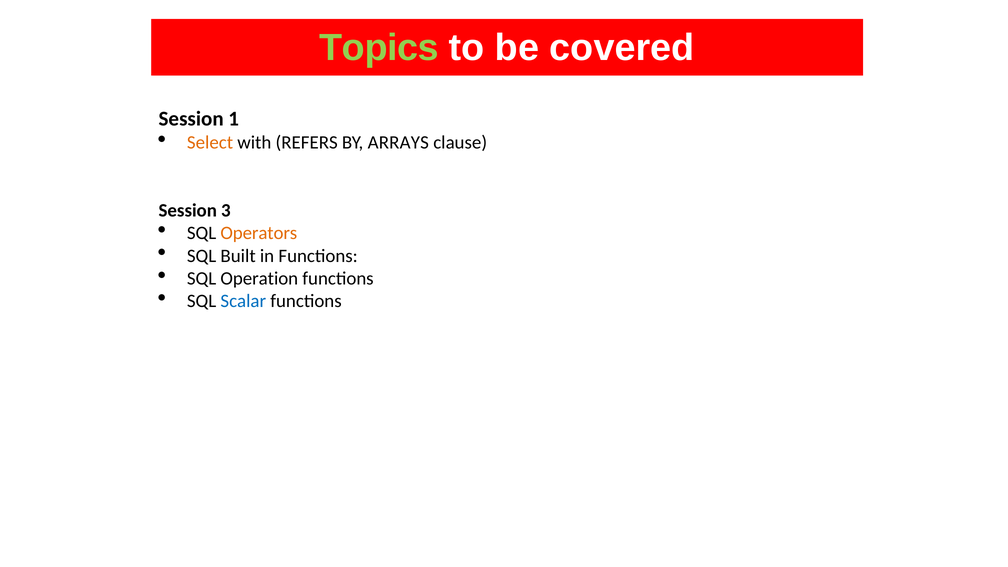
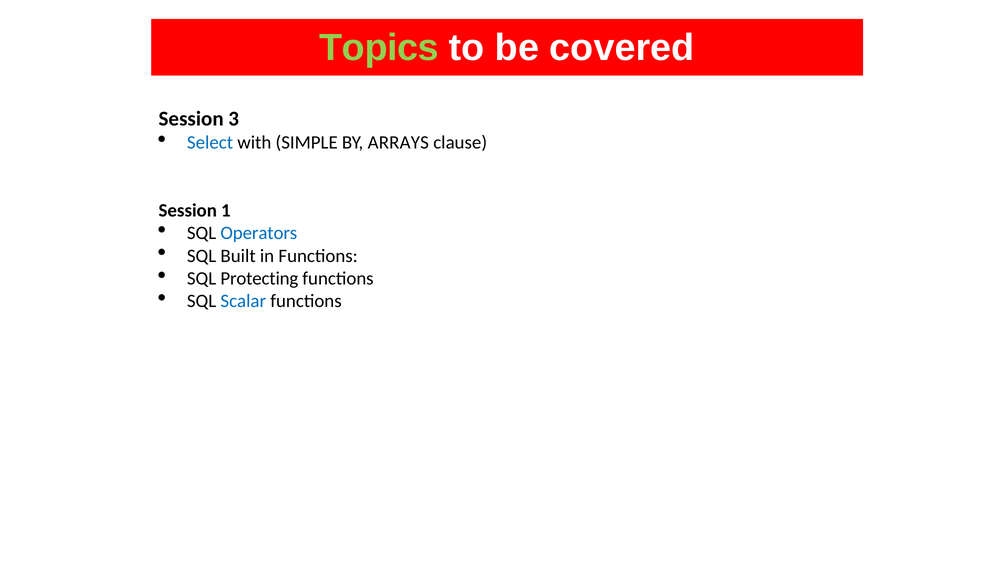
1: 1 -> 3
Select colour: orange -> blue
REFERS: REFERS -> SIMPLE
3: 3 -> 1
Operators colour: orange -> blue
Operation: Operation -> Protecting
